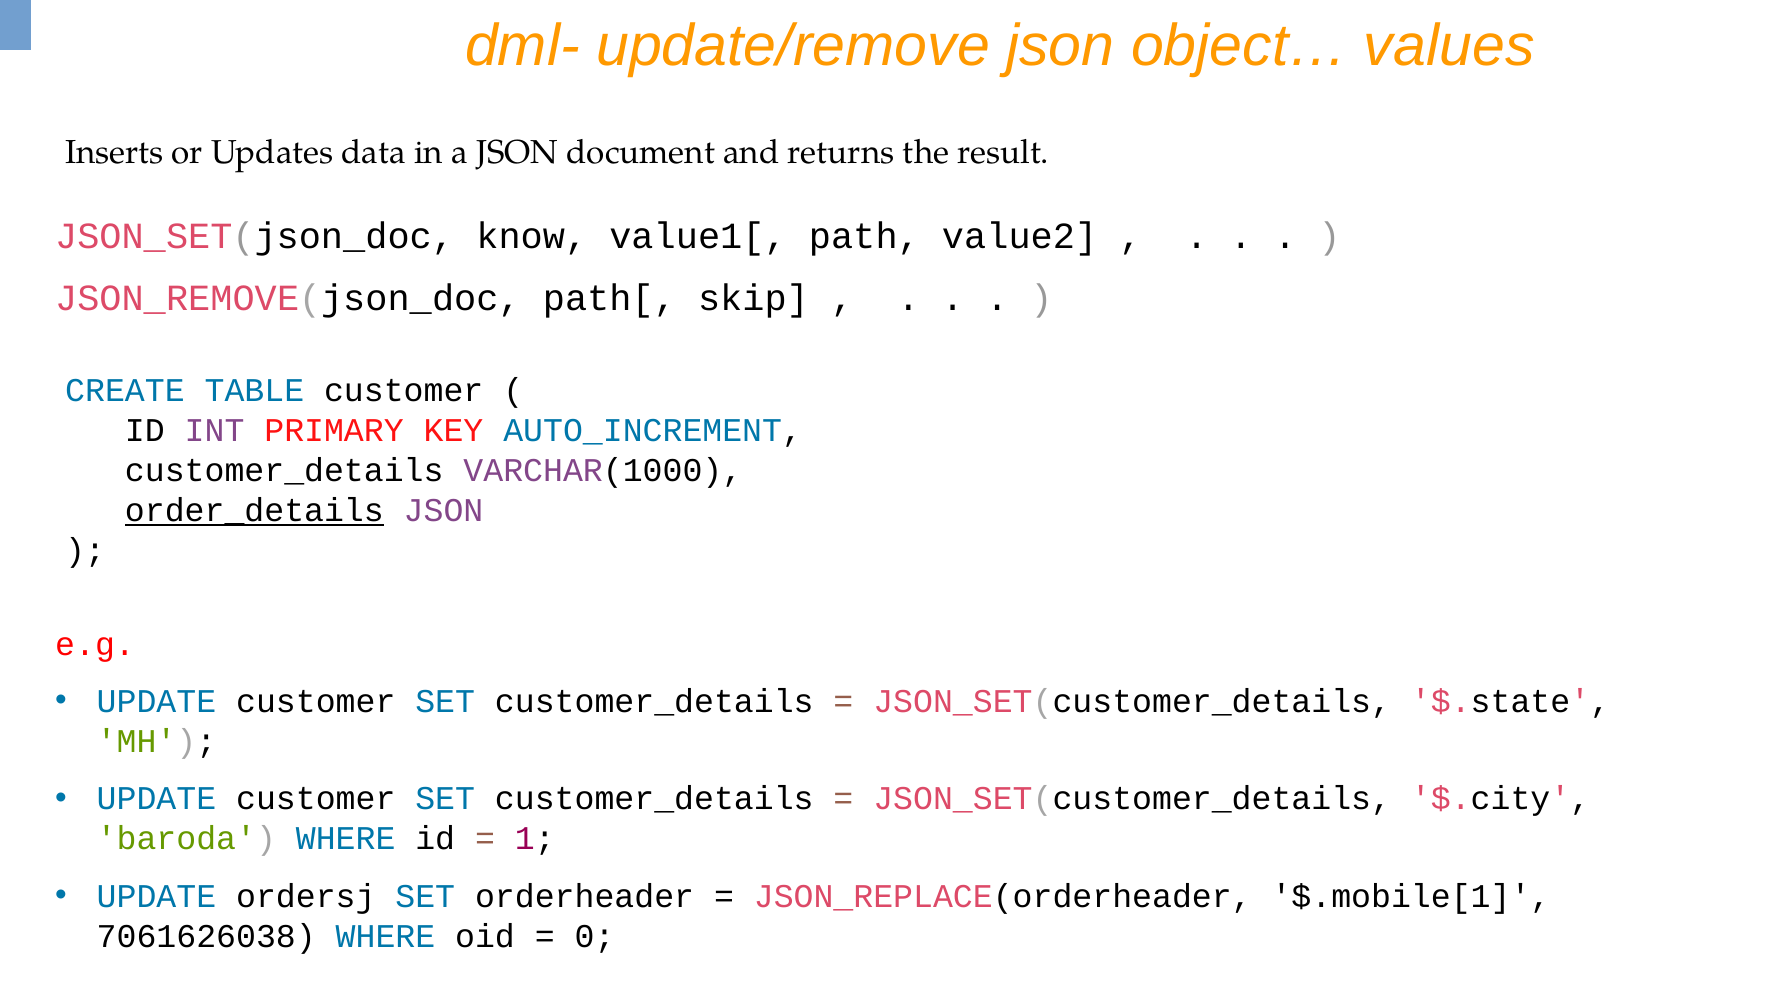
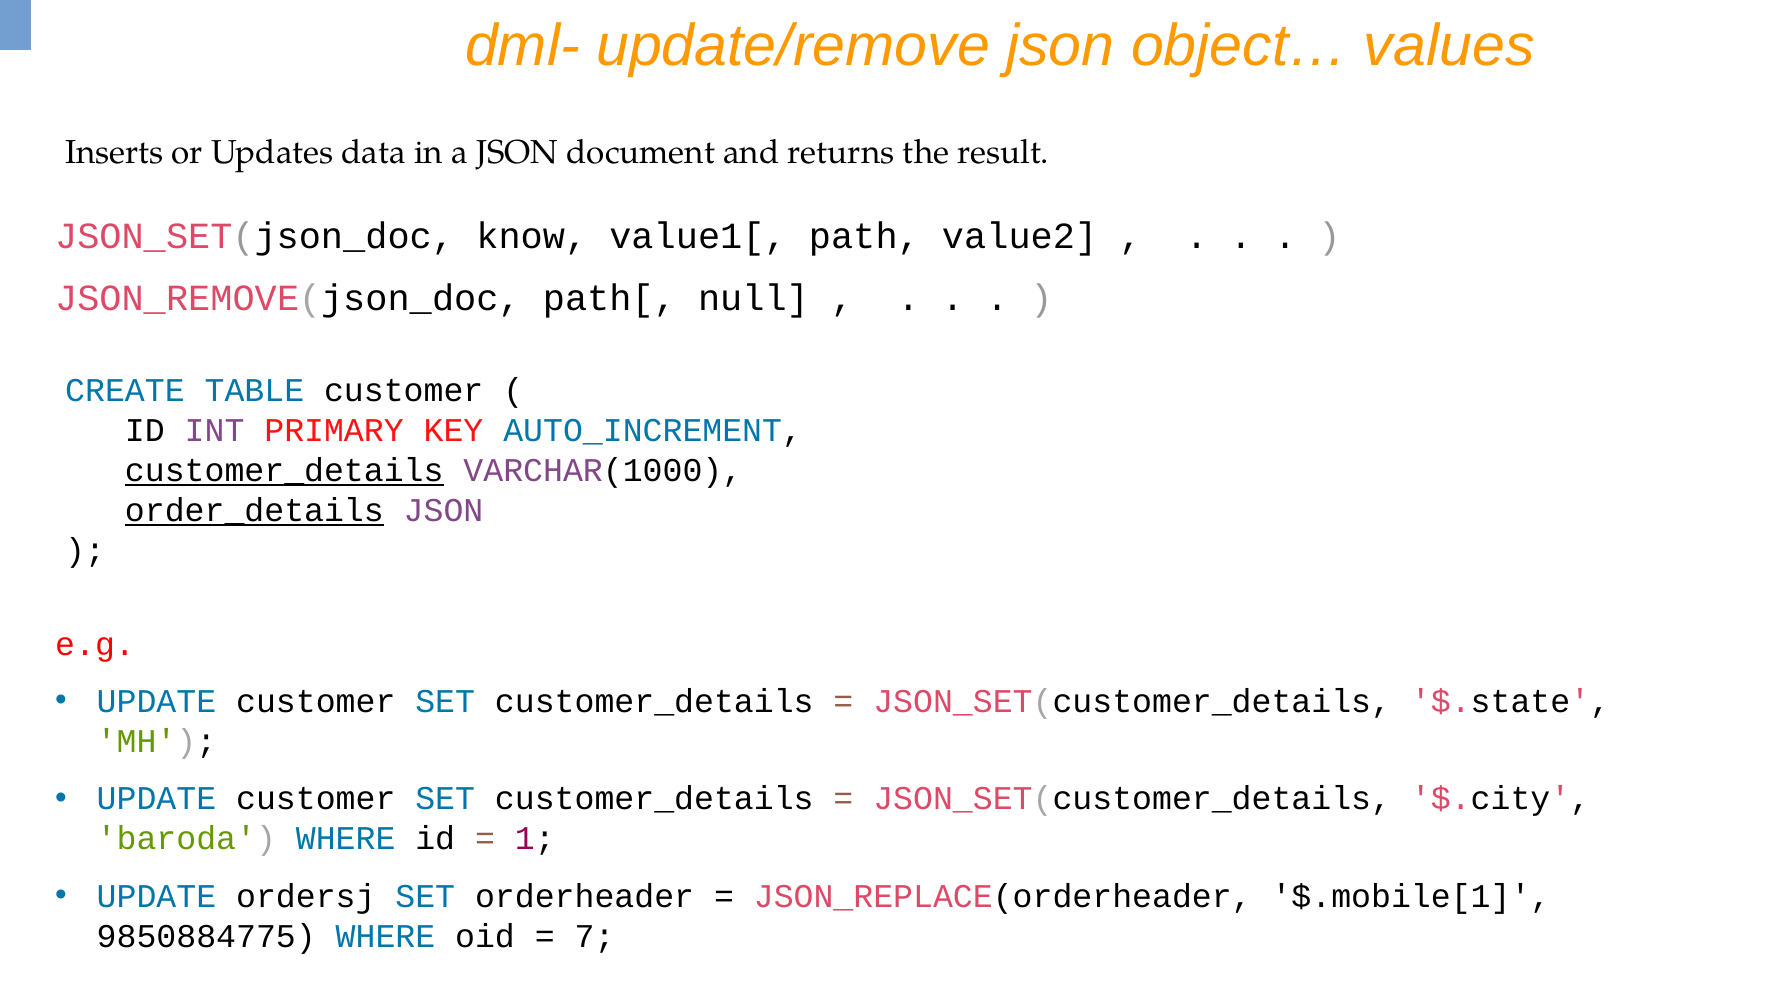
skip: skip -> null
customer_details at (284, 470) underline: none -> present
7061626038: 7061626038 -> 9850884775
0: 0 -> 7
